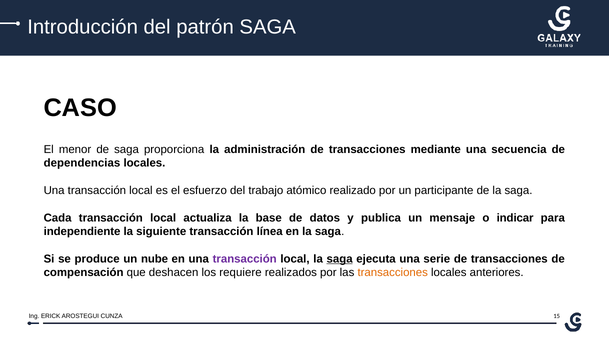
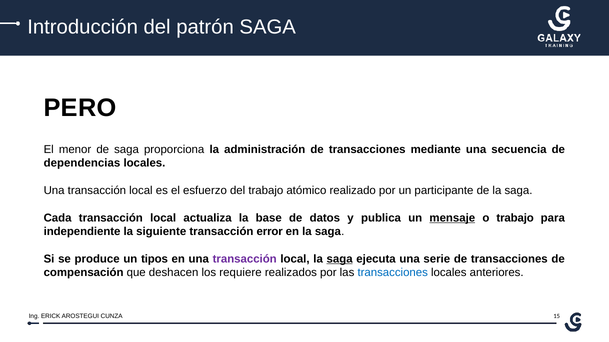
CASO: CASO -> PERO
mensaje underline: none -> present
o indicar: indicar -> trabajo
línea: línea -> error
nube: nube -> tipos
transacciones at (393, 273) colour: orange -> blue
